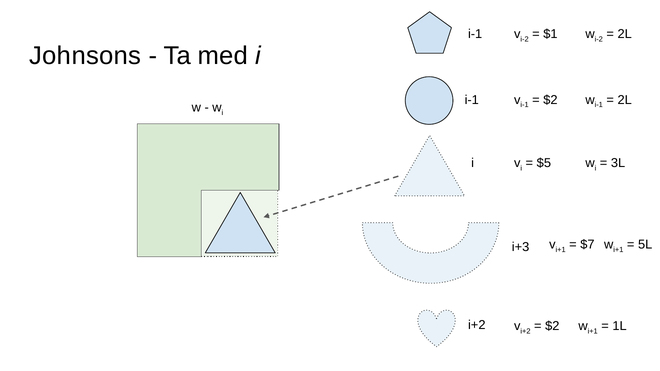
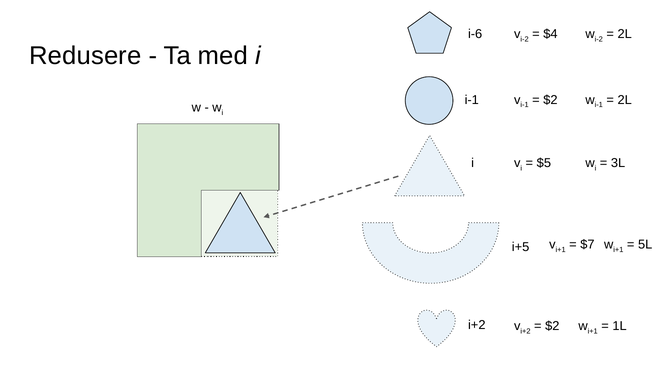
i-1 at (475, 34): i-1 -> i-6
$1: $1 -> $4
Johnsons: Johnsons -> Redusere
i+3: i+3 -> i+5
